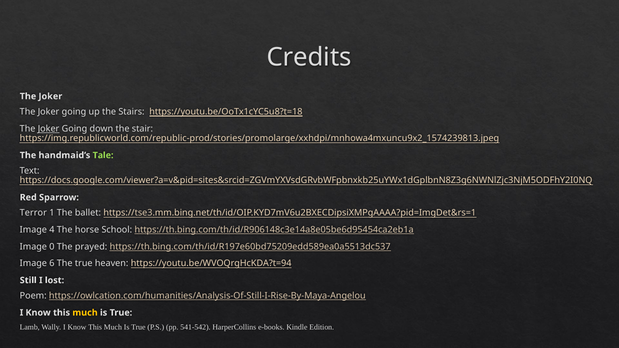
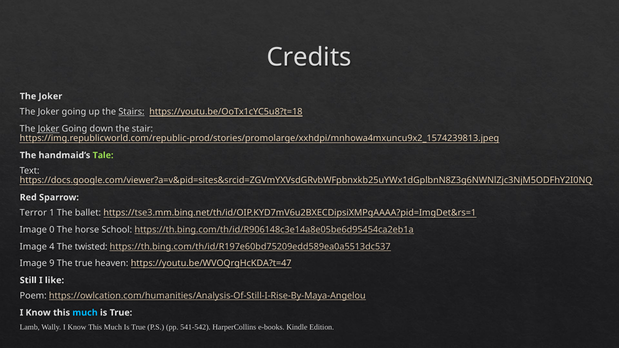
Stairs underline: none -> present
4: 4 -> 0
0: 0 -> 4
prayed: prayed -> twisted
6: 6 -> 9
https://youtu.be/WVOQrgHcKDA?t=94: https://youtu.be/WVOQrgHcKDA?t=94 -> https://youtu.be/WVOQrgHcKDA?t=47
lost: lost -> like
much at (85, 313) colour: yellow -> light blue
